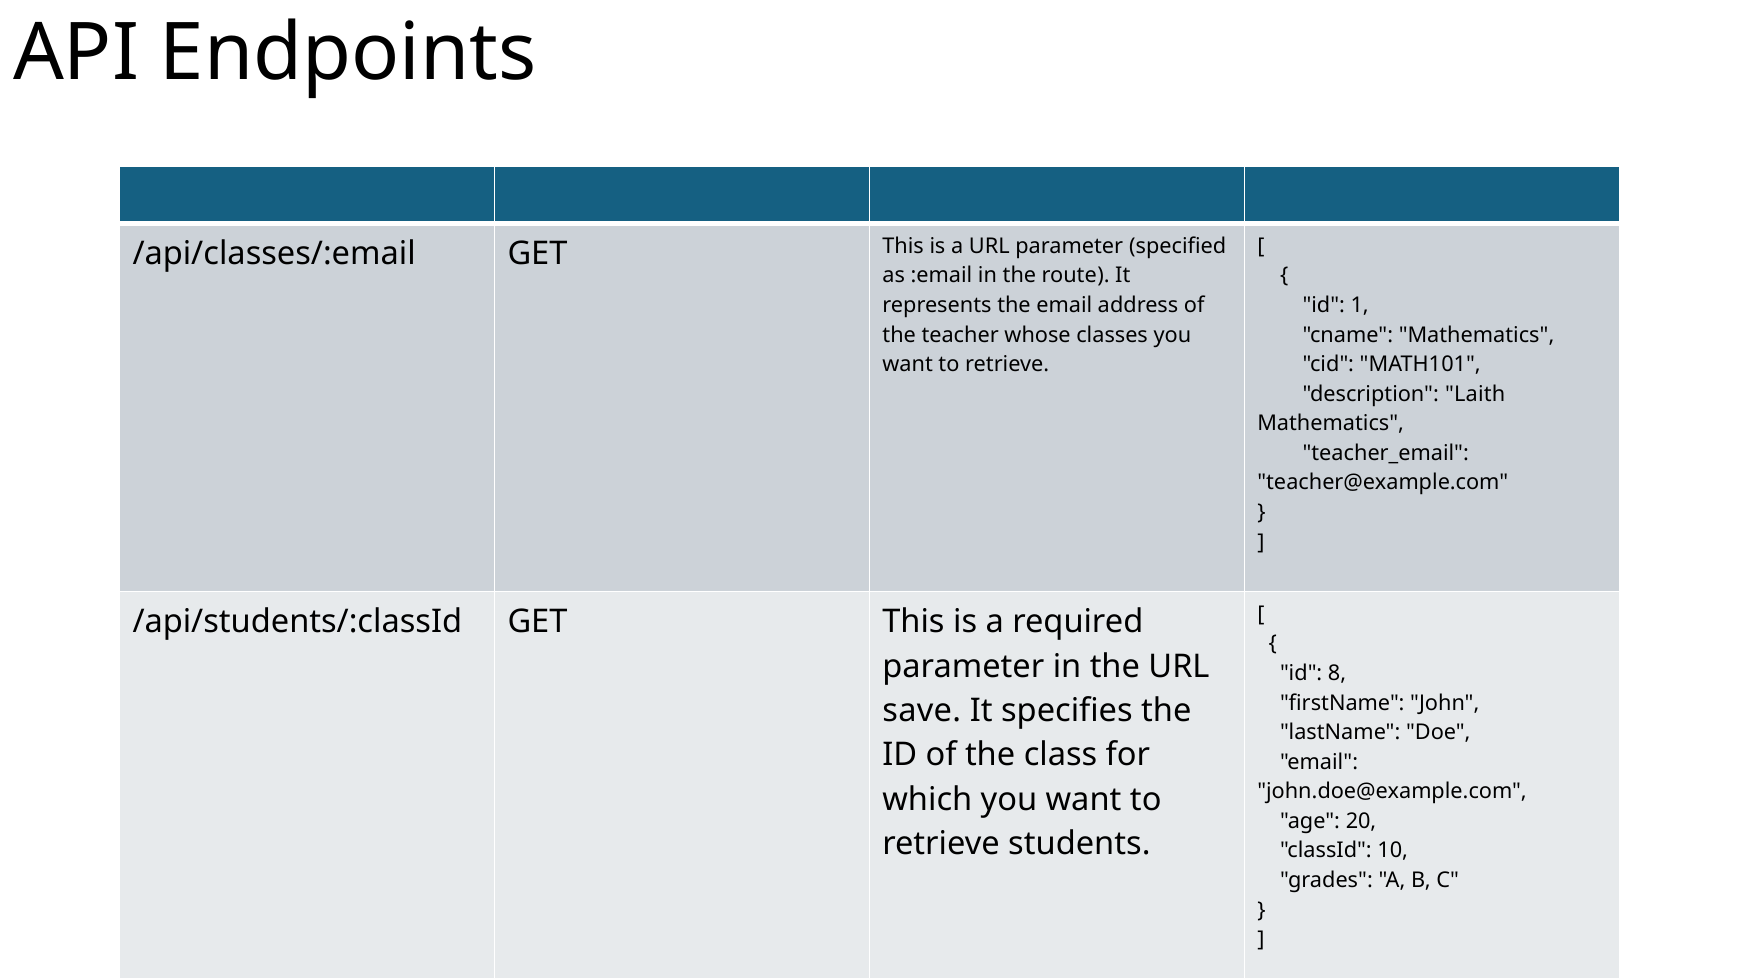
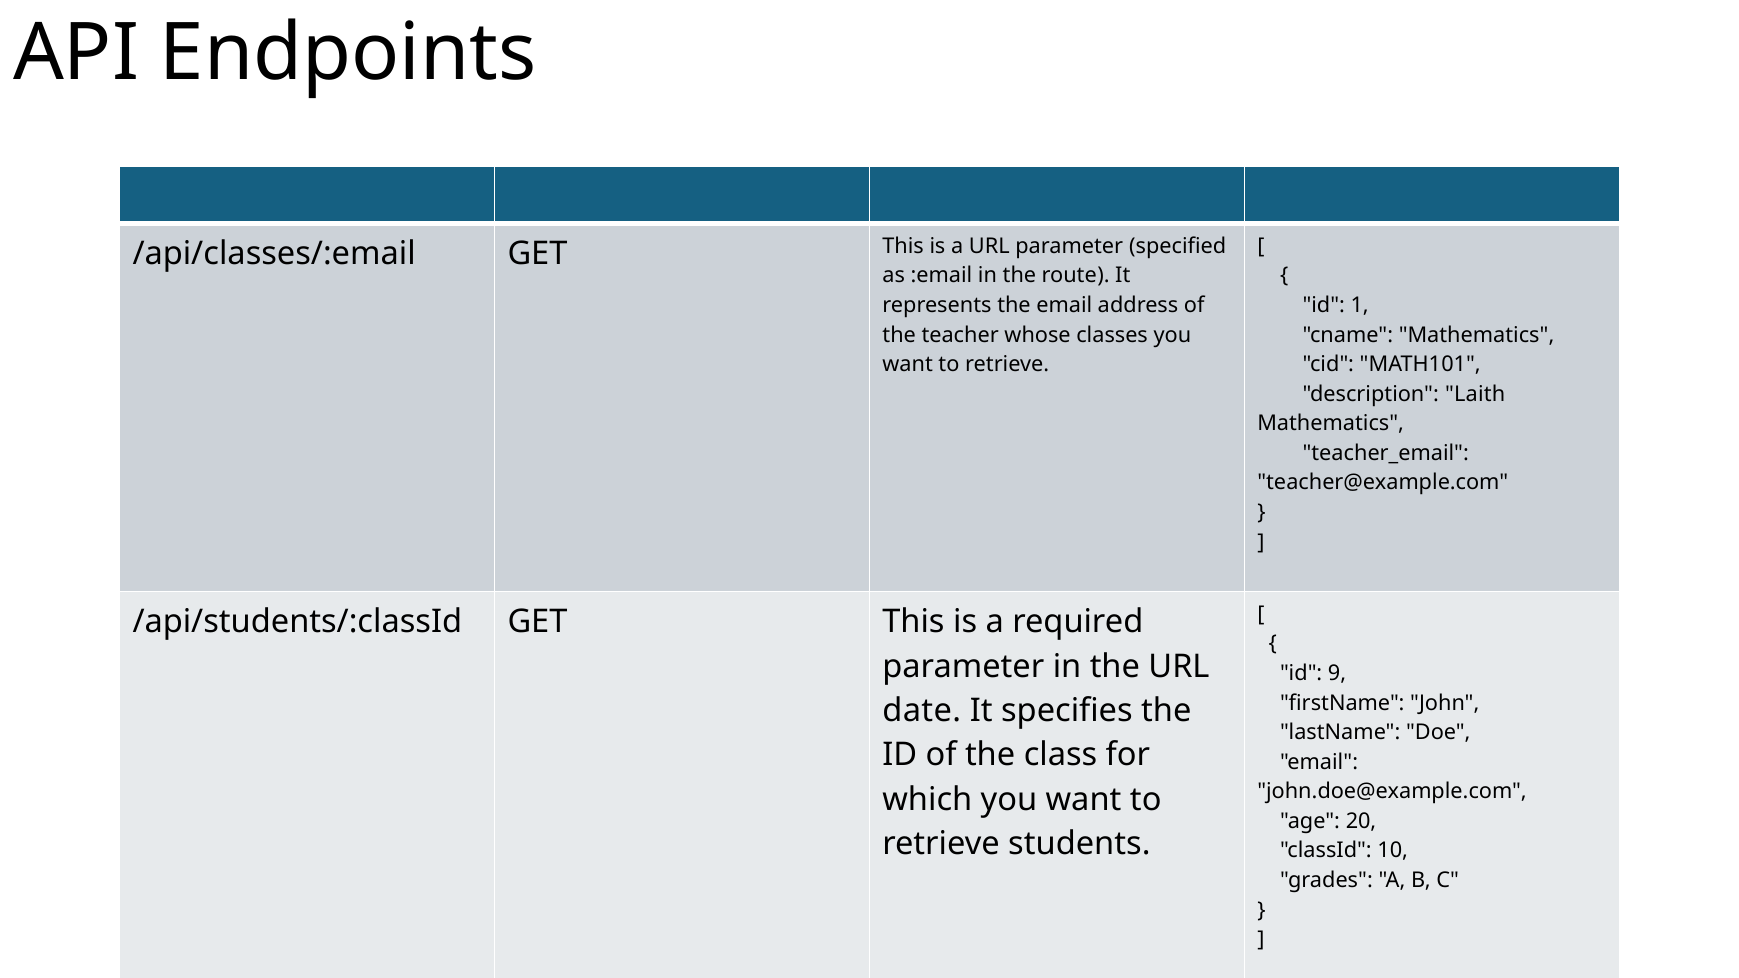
8: 8 -> 9
save: save -> date
